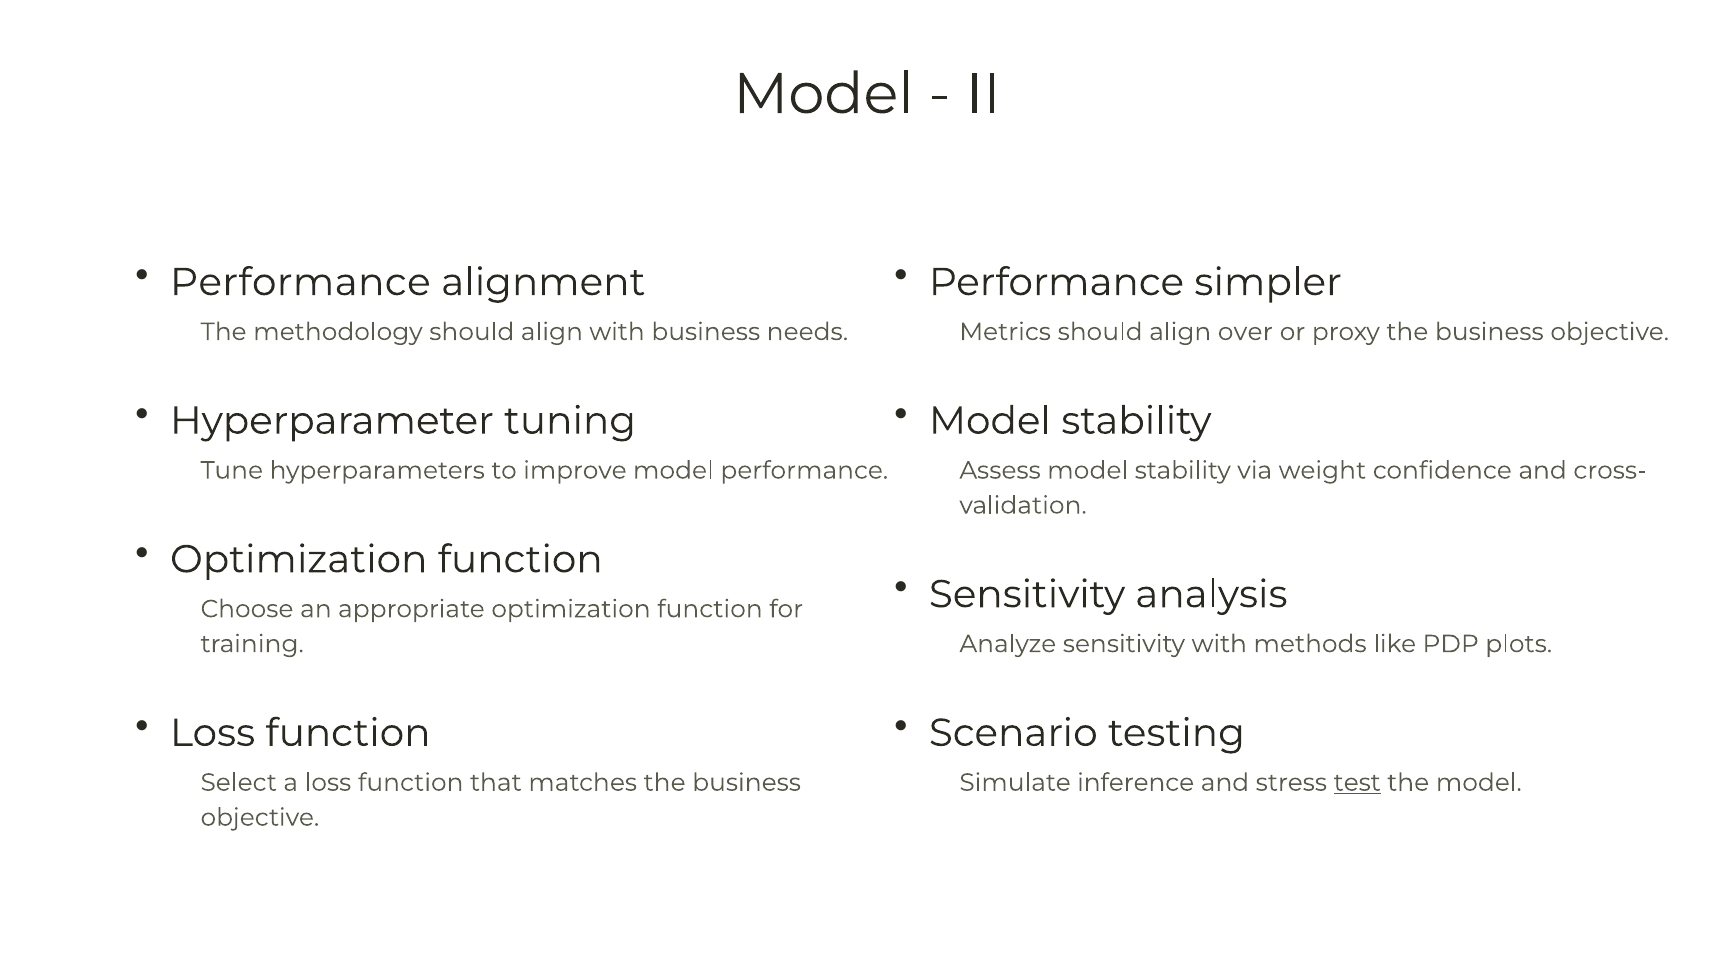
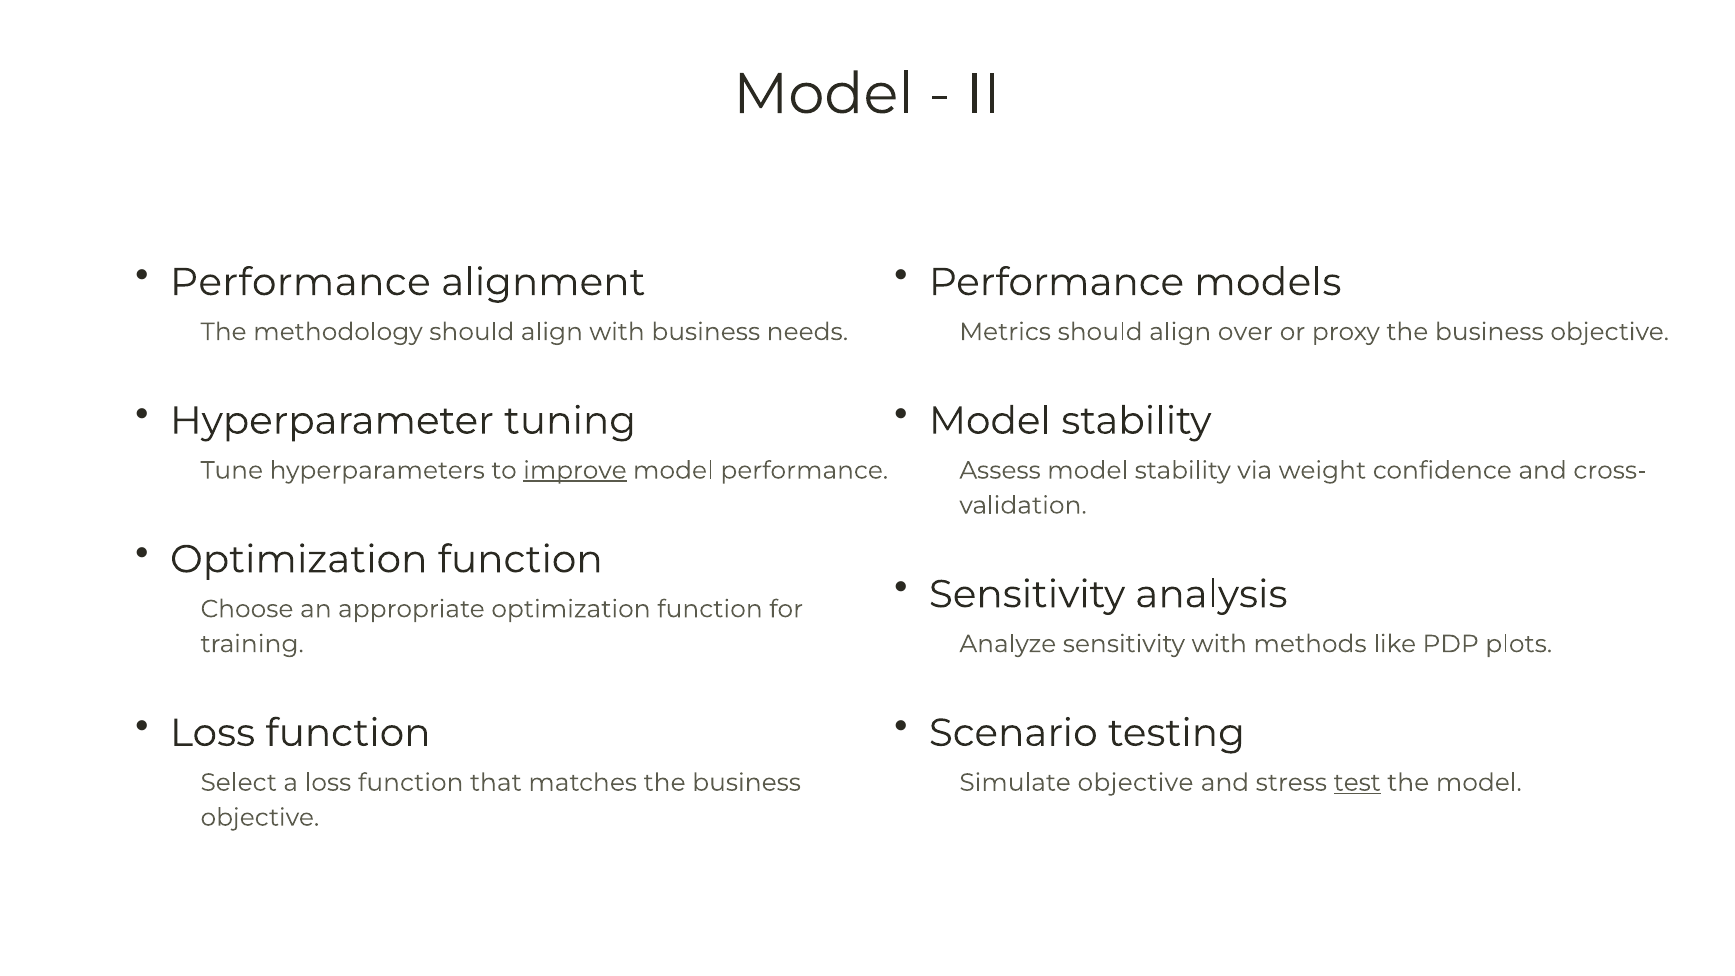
simpler: simpler -> models
improve underline: none -> present
Simulate inference: inference -> objective
